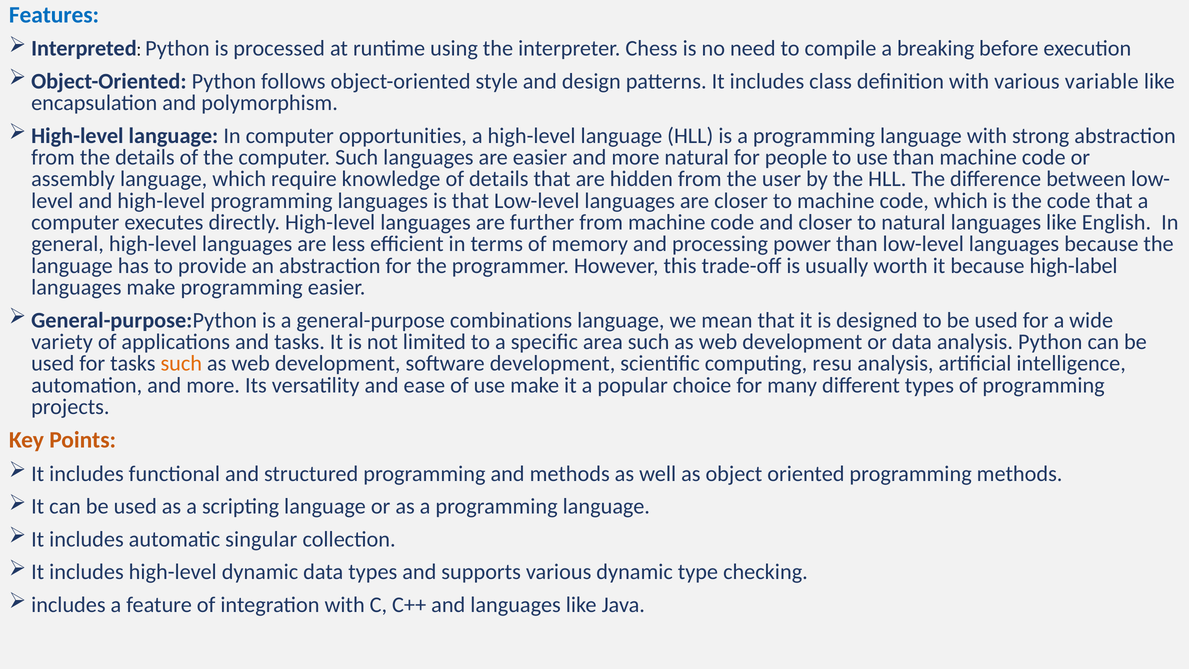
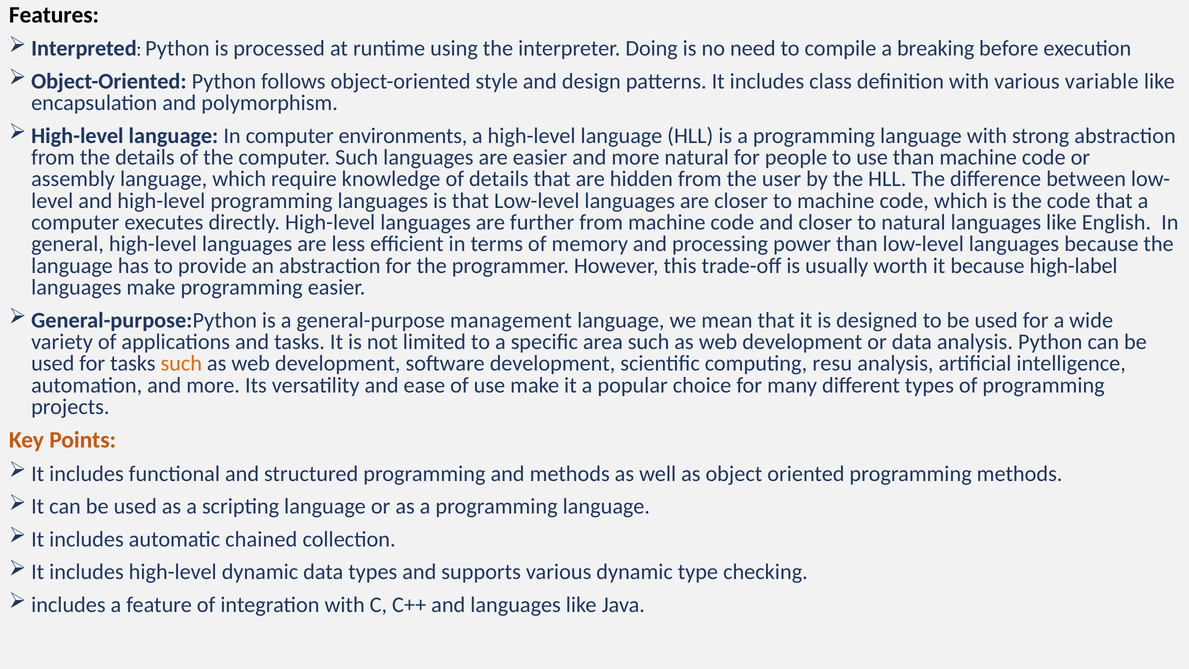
Features colour: blue -> black
Chess: Chess -> Doing
opportunities: opportunities -> environments
combinations: combinations -> management
singular: singular -> chained
